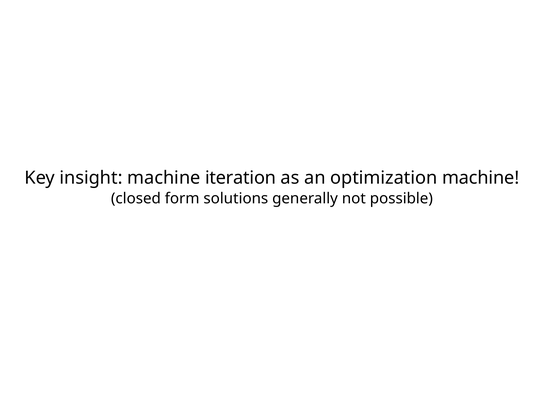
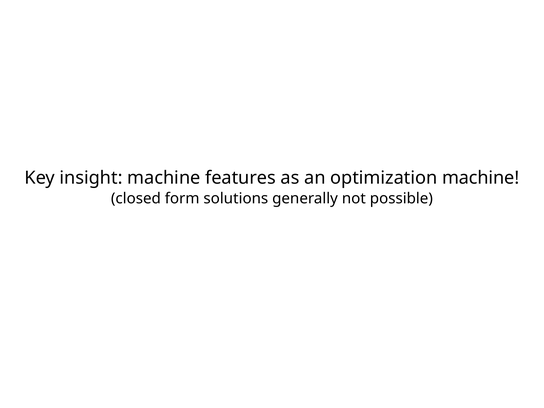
iteration: iteration -> features
